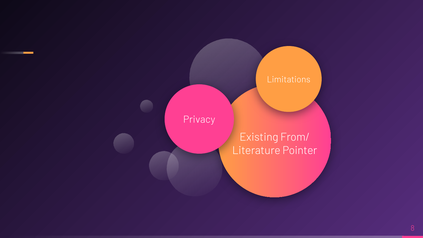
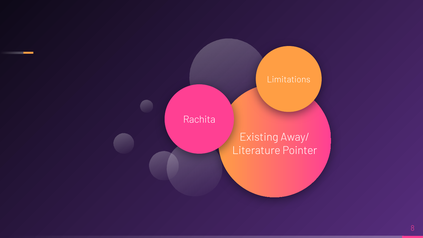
Privacy: Privacy -> Rachita
From/: From/ -> Away/
